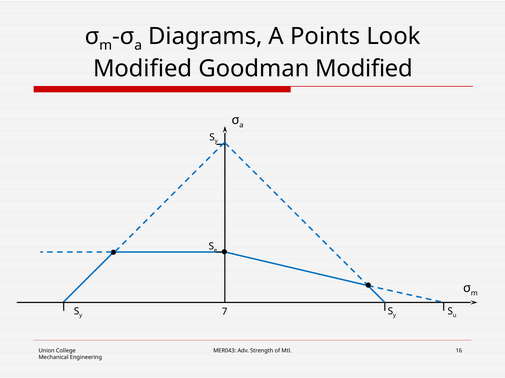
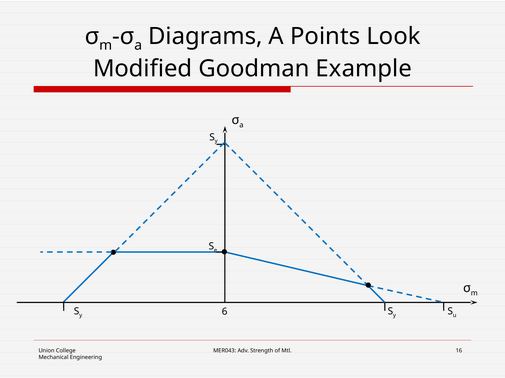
Goodman Modified: Modified -> Example
7: 7 -> 6
